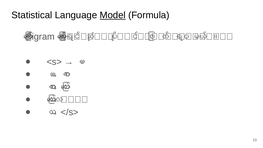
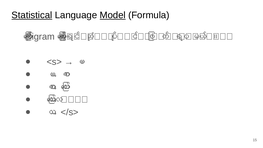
Statistical underline: none -> present
